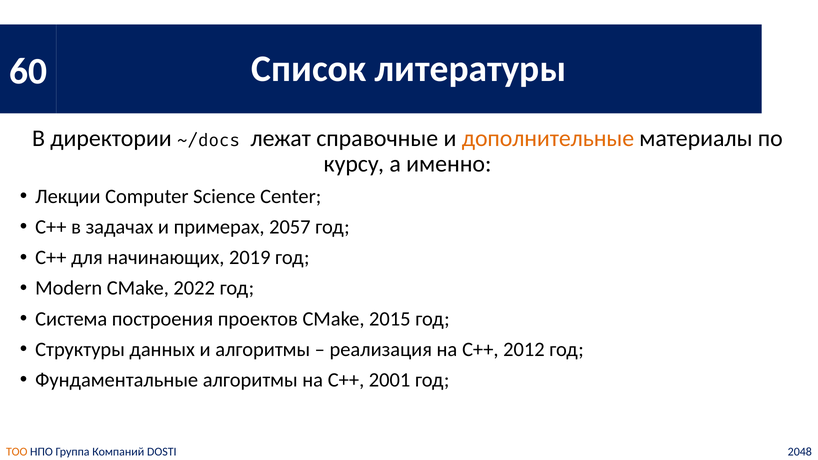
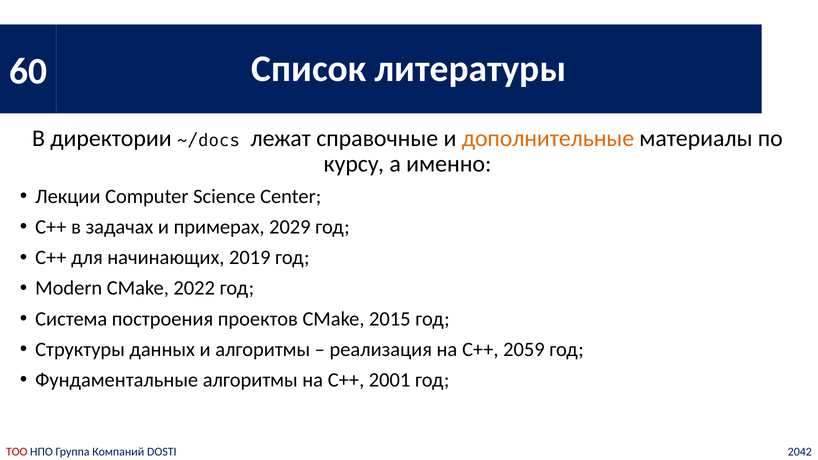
2057: 2057 -> 2029
2012: 2012 -> 2059
ТОО colour: orange -> red
2048: 2048 -> 2042
